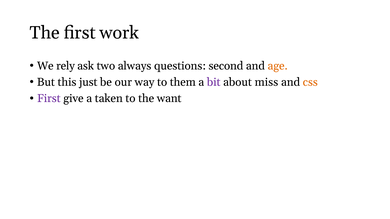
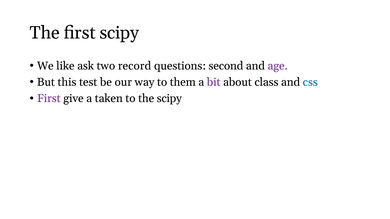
first work: work -> scipy
rely: rely -> like
always: always -> record
age colour: orange -> purple
just: just -> test
miss: miss -> class
css colour: orange -> blue
the want: want -> scipy
